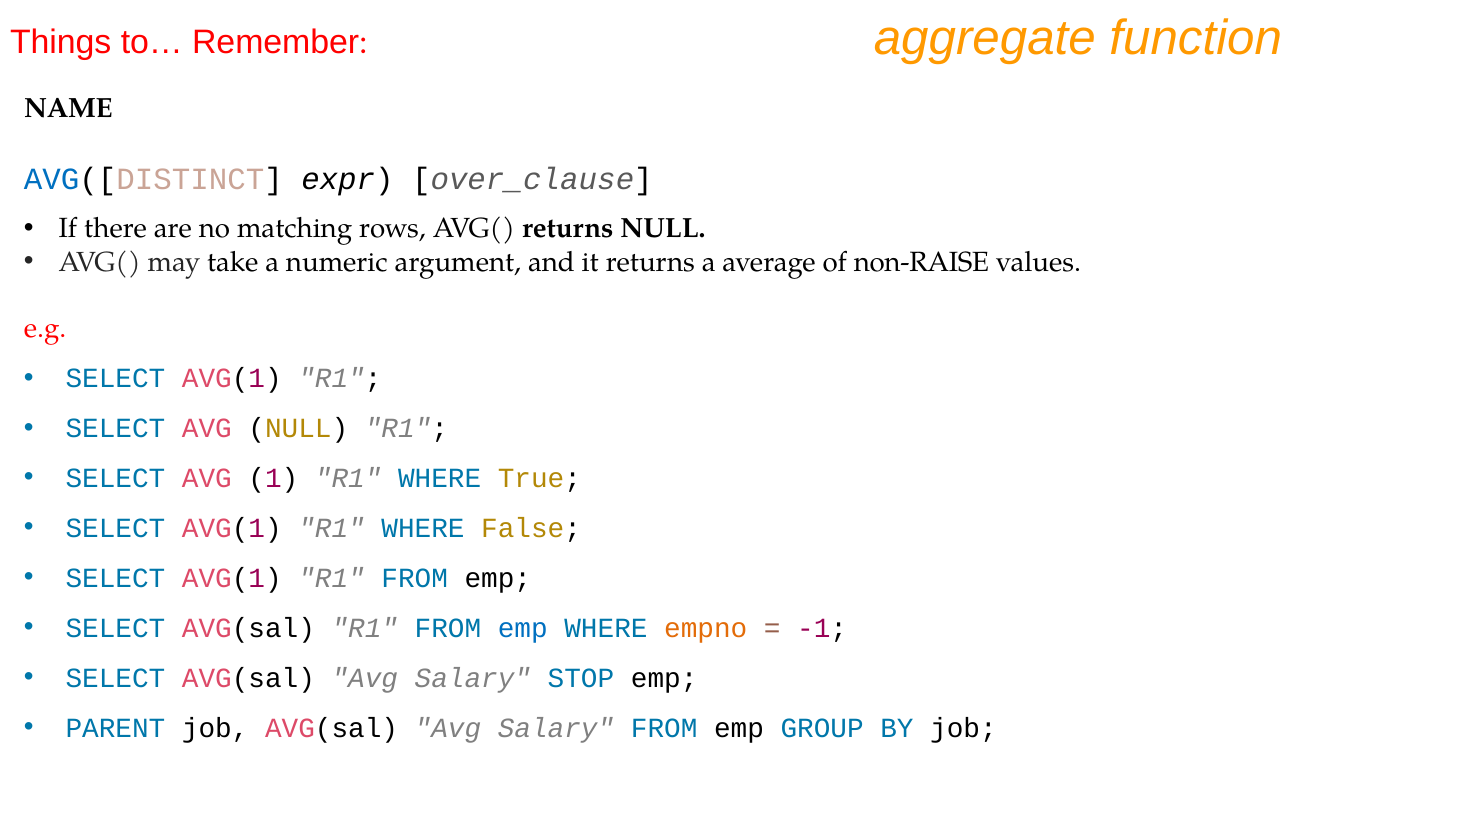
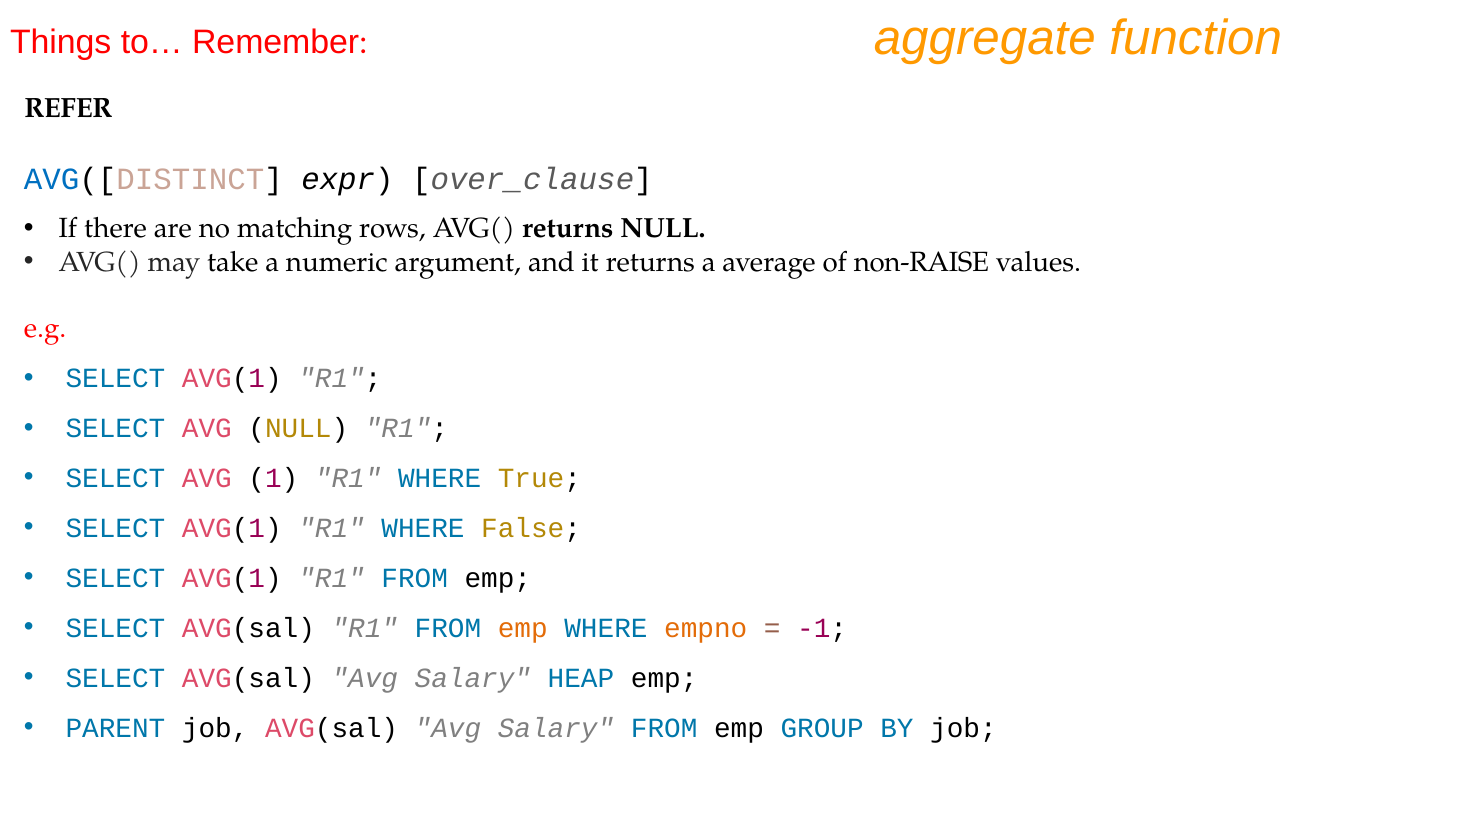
NAME: NAME -> REFER
emp at (523, 628) colour: blue -> orange
STOP: STOP -> HEAP
